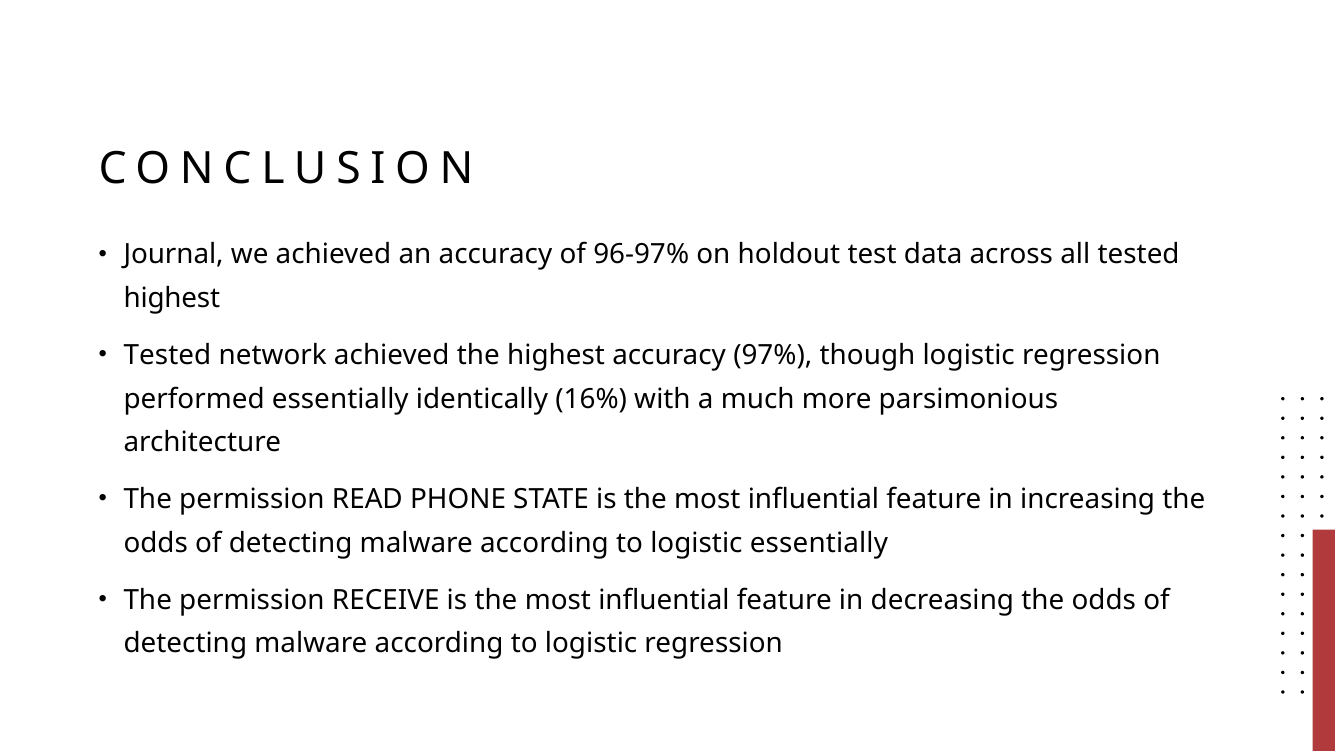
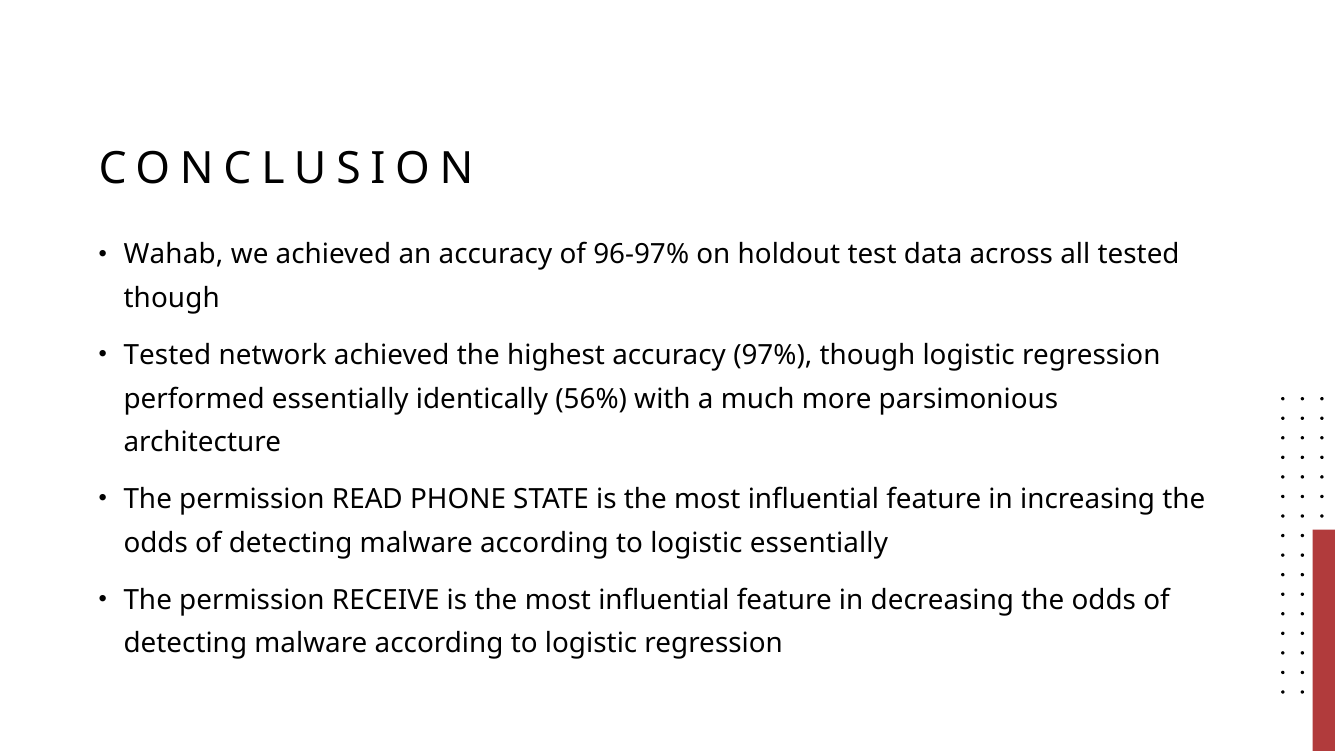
Journal: Journal -> Wahab
highest at (172, 298): highest -> though
16%: 16% -> 56%
